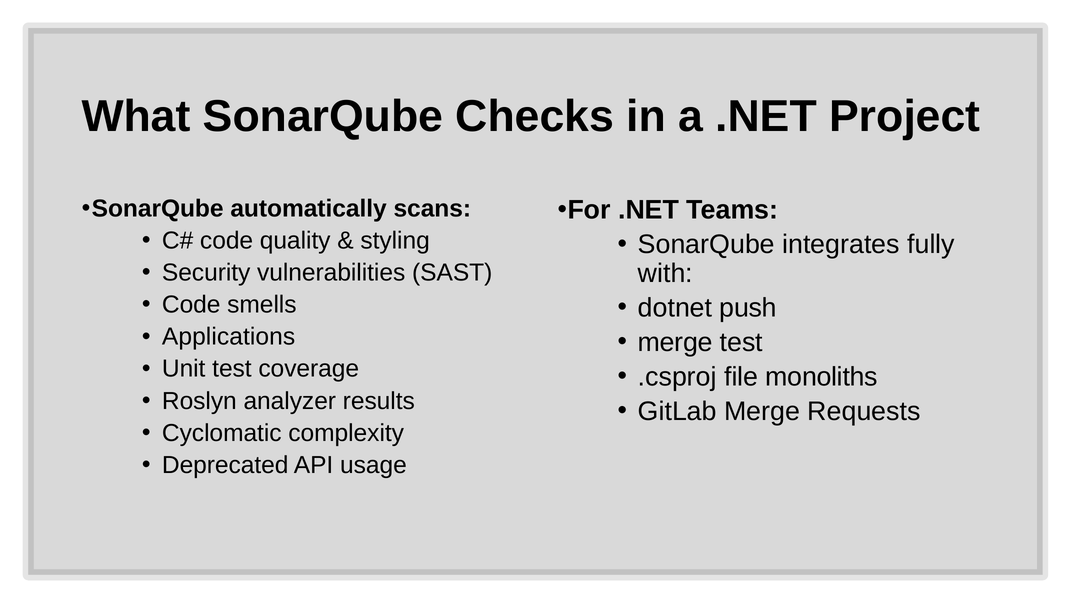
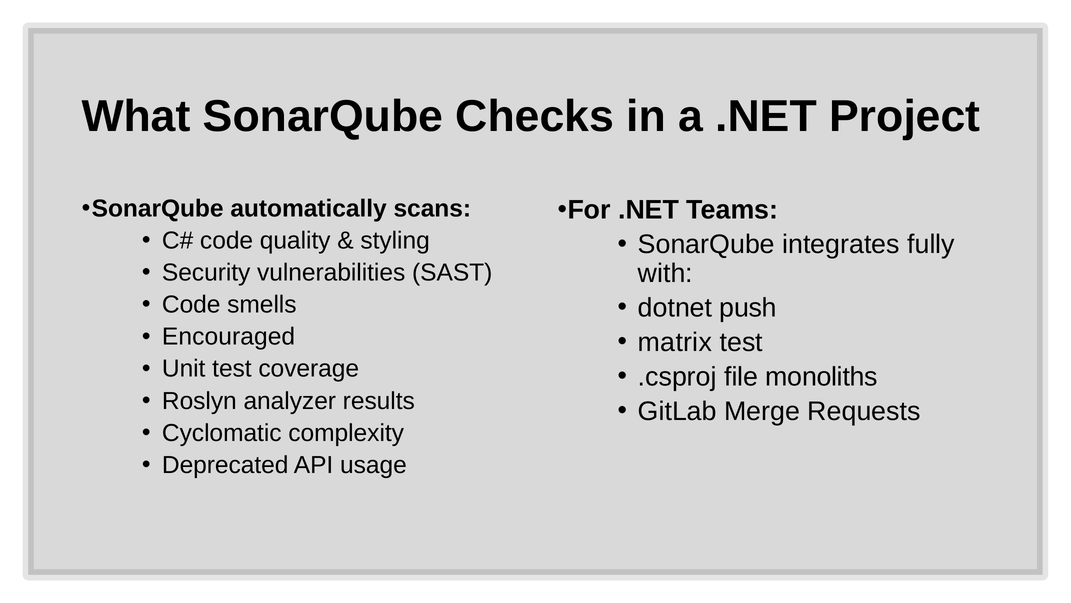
Applications: Applications -> Encouraged
merge at (675, 342): merge -> matrix
